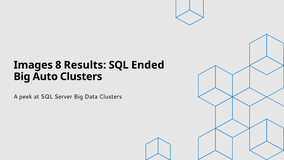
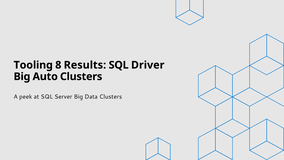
Images: Images -> Tooling
Ended: Ended -> Driver
